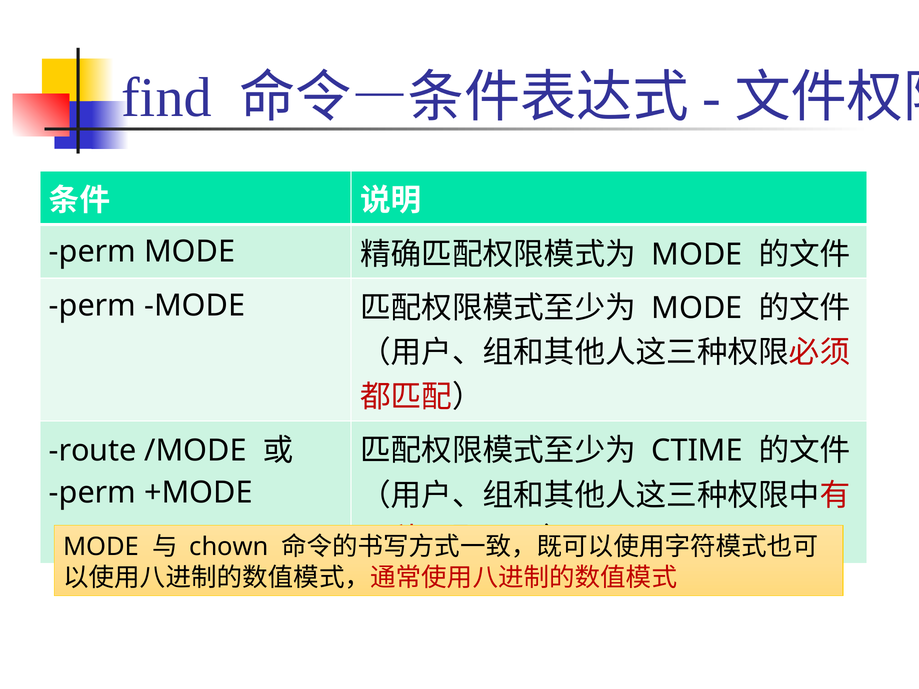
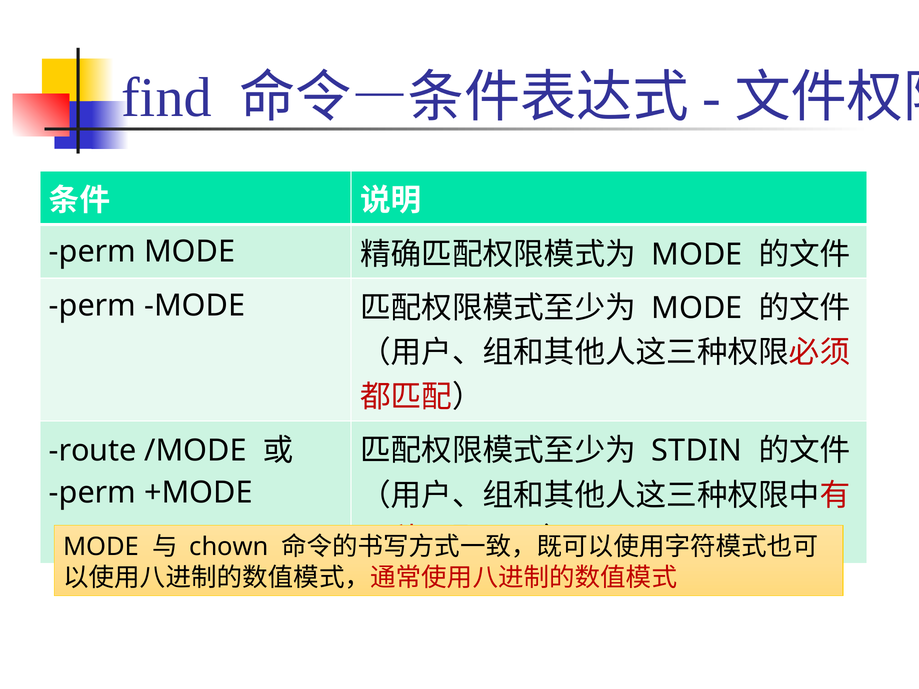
CTIME: CTIME -> STDIN
